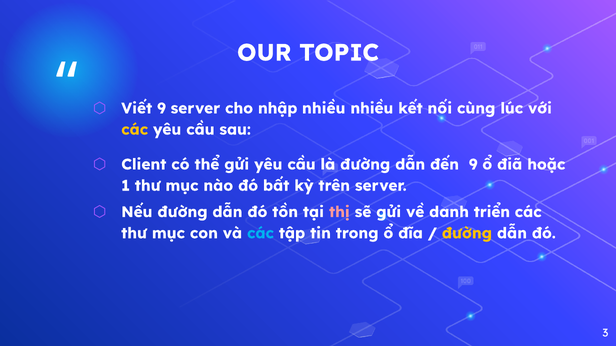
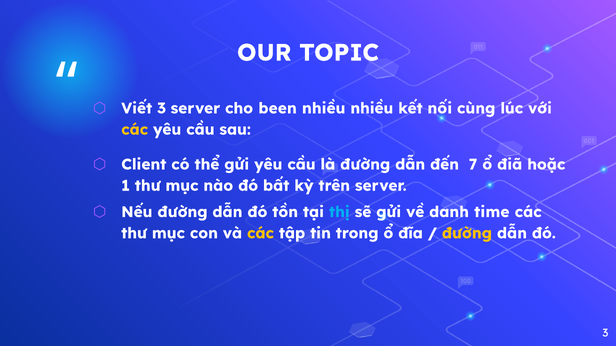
Viết 9: 9 -> 3
nhập: nhập -> been
đến 9: 9 -> 7
thị colour: pink -> light blue
triển: triển -> time
các at (260, 234) colour: light blue -> yellow
